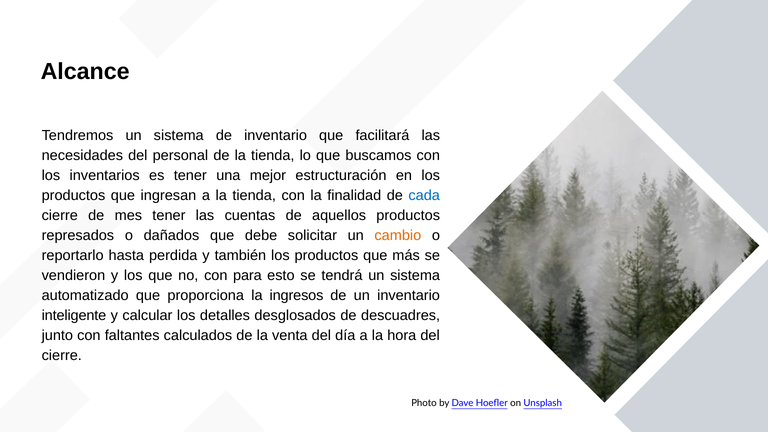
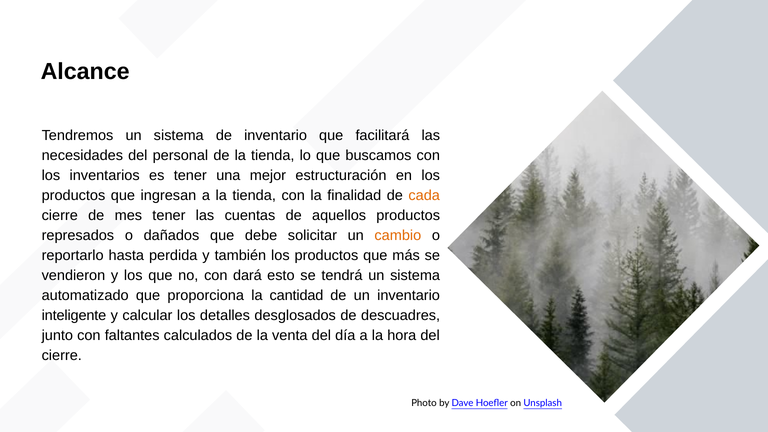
cada colour: blue -> orange
para: para -> dará
ingresos: ingresos -> cantidad
